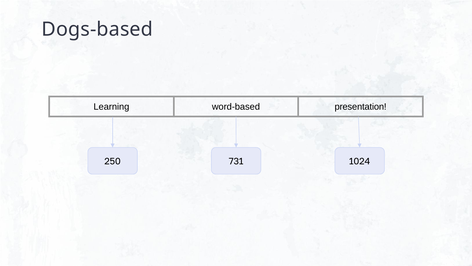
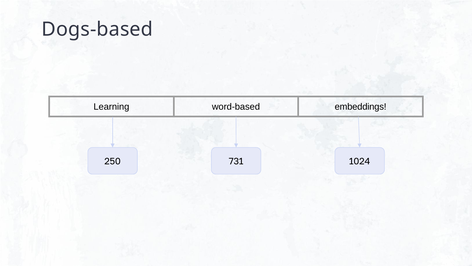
presentation: presentation -> embeddings
